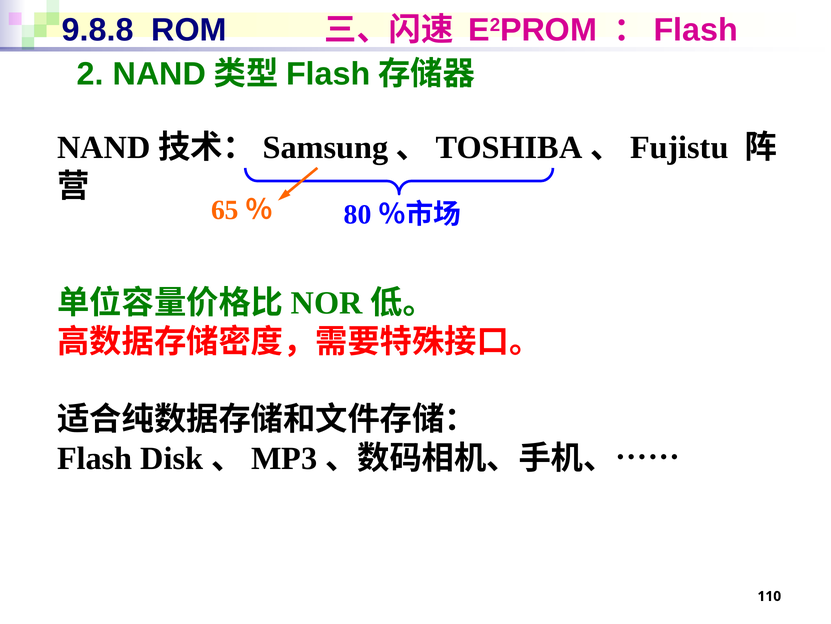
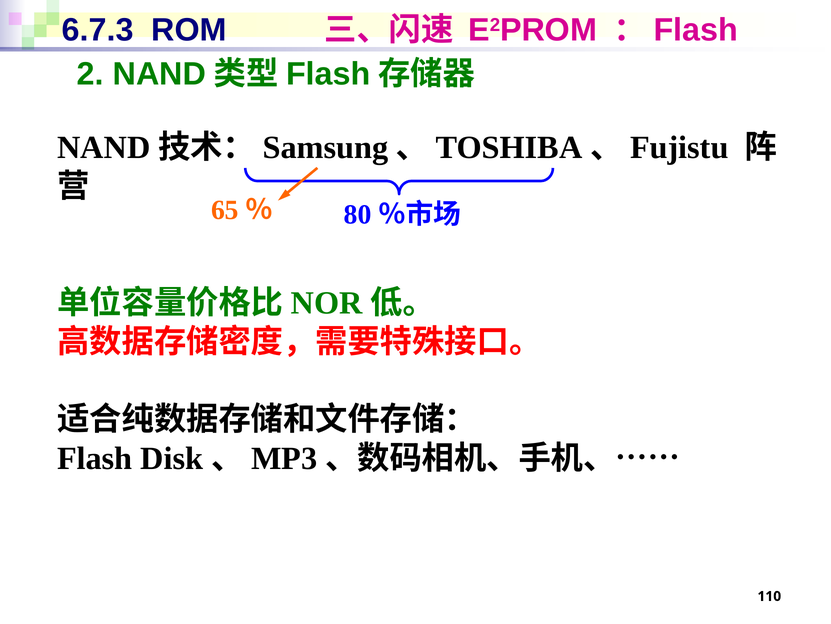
9.8.8: 9.8.8 -> 6.7.3
